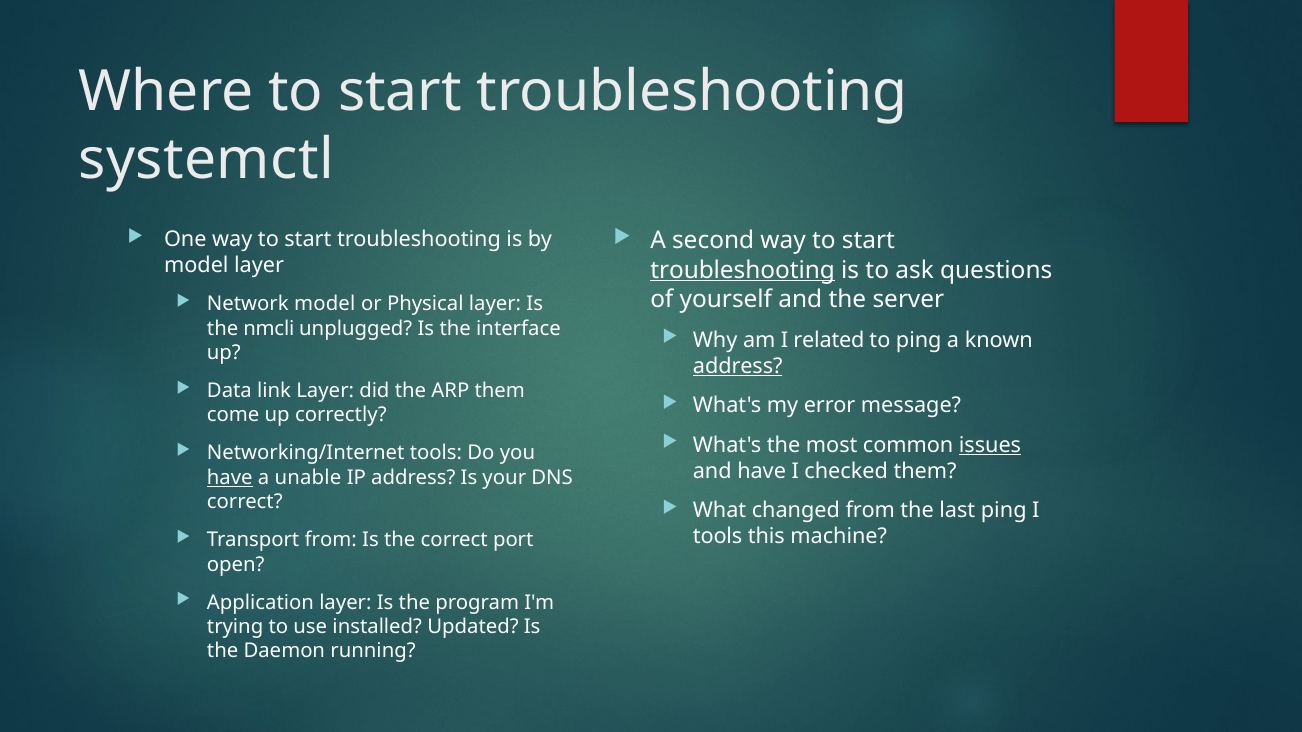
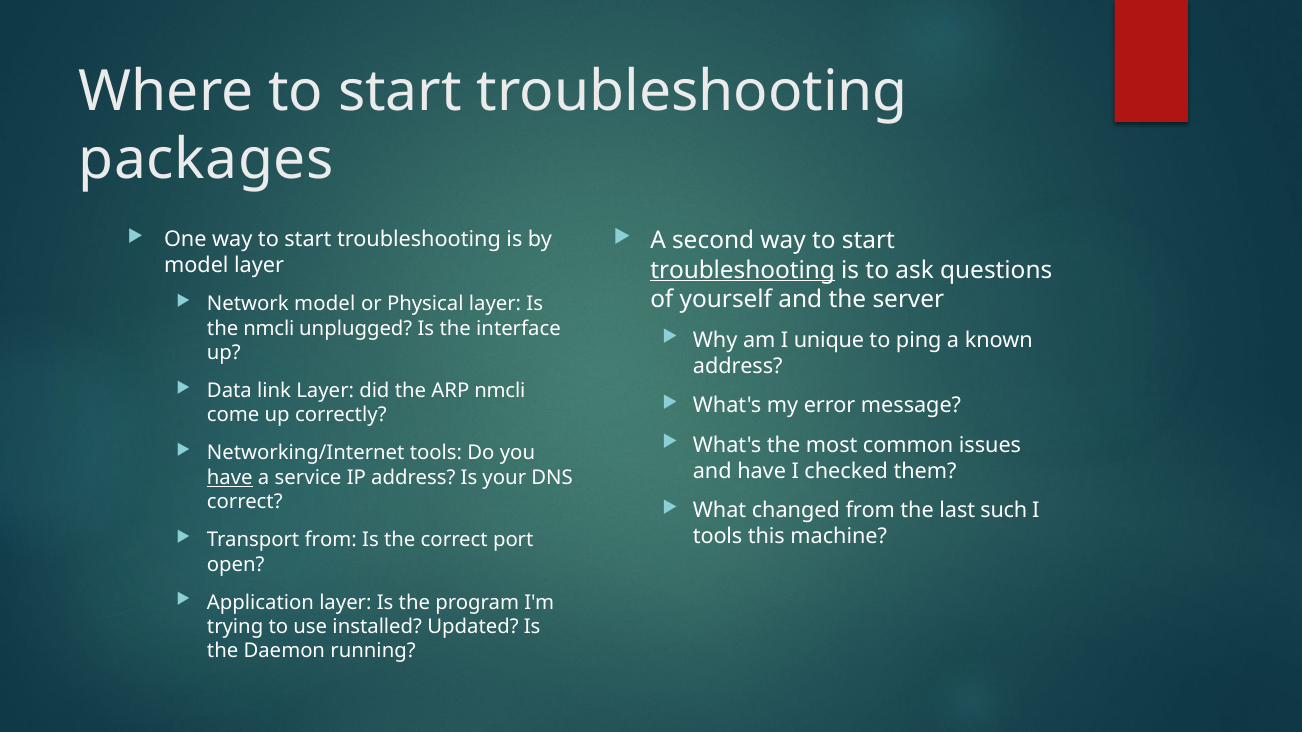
systemctl: systemctl -> packages
related: related -> unique
address at (738, 366) underline: present -> none
ARP them: them -> nmcli
issues underline: present -> none
unable: unable -> service
last ping: ping -> such
